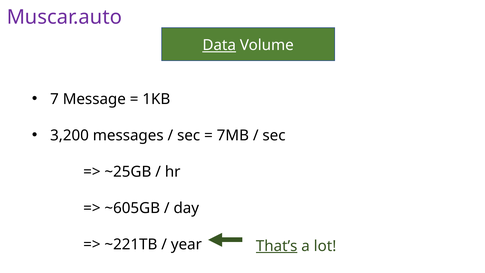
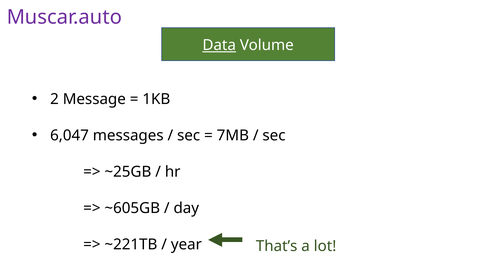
7: 7 -> 2
3,200: 3,200 -> 6,047
That’s underline: present -> none
